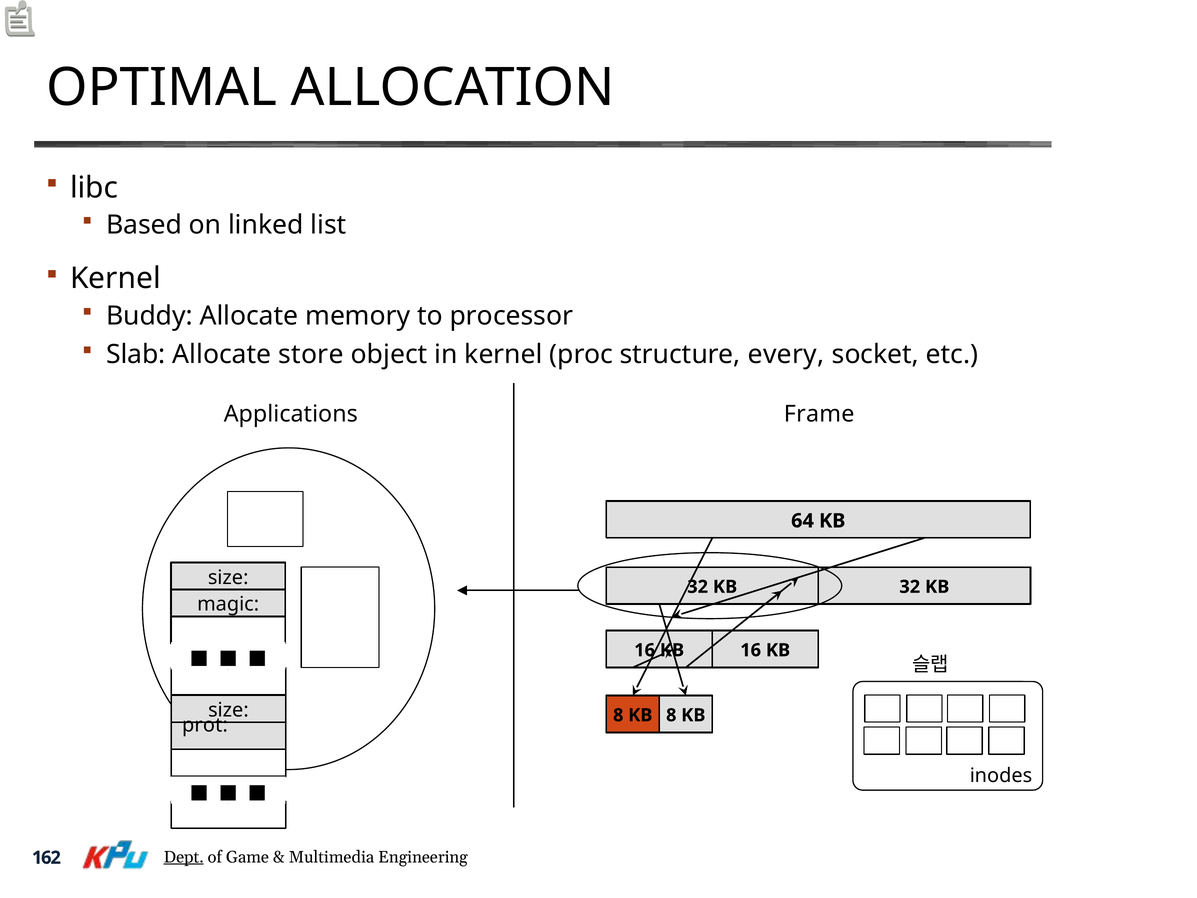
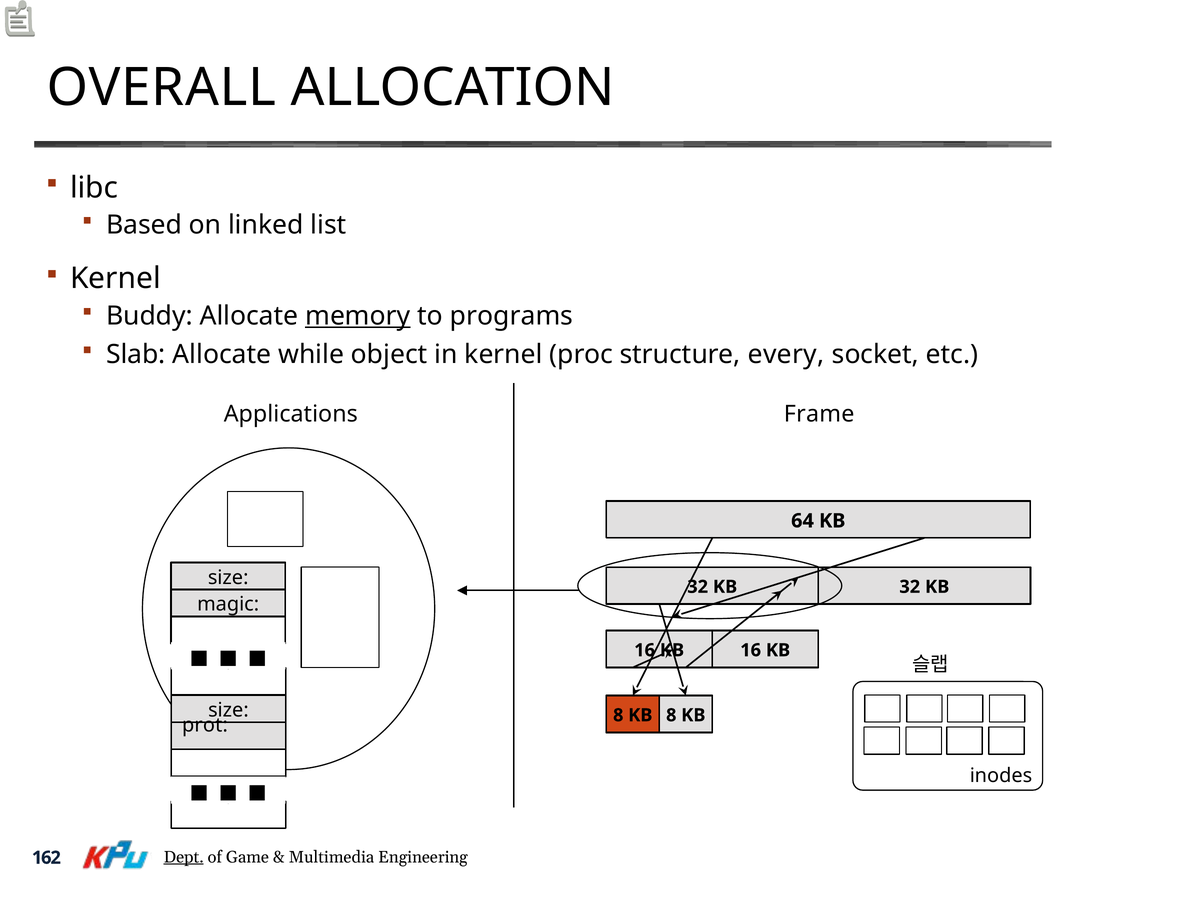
OPTIMAL: OPTIMAL -> OVERALL
memory underline: none -> present
processor: processor -> programs
store: store -> while
